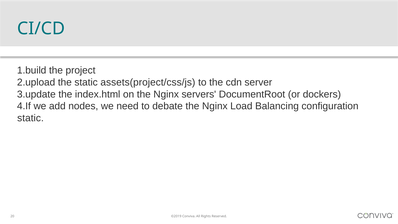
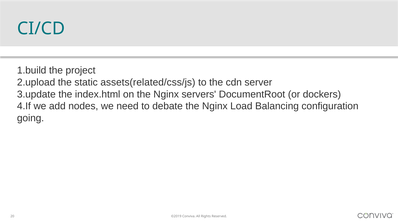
assets(project/css/js: assets(project/css/js -> assets(related/css/js
static at (30, 118): static -> going
